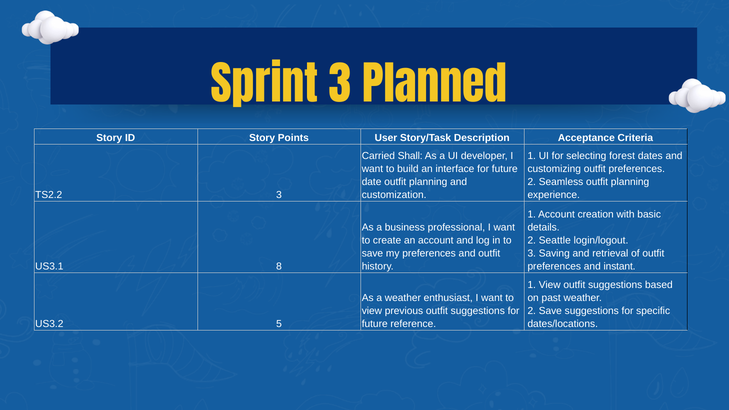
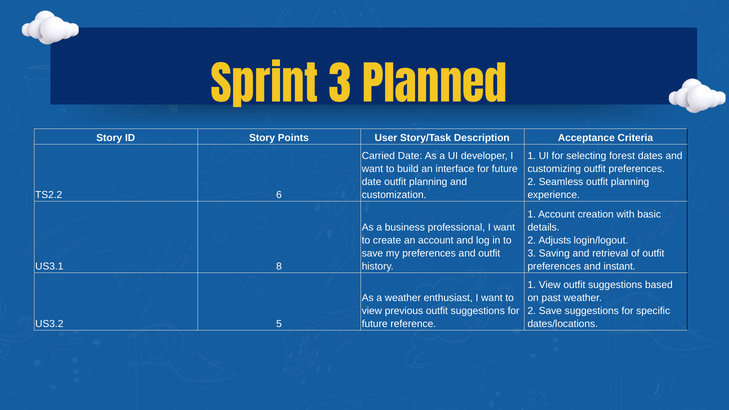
Carried Shall: Shall -> Date
TS2.2 3: 3 -> 6
Seattle: Seattle -> Adjusts
